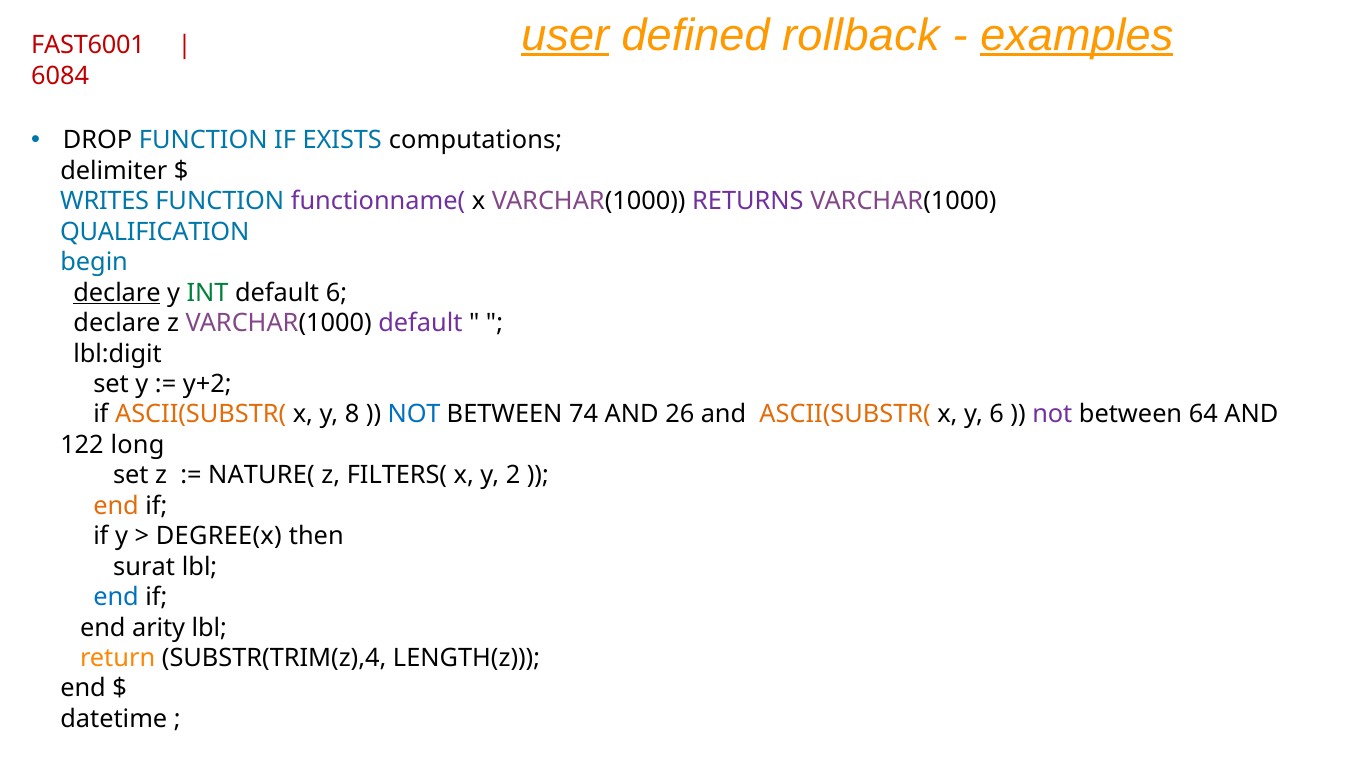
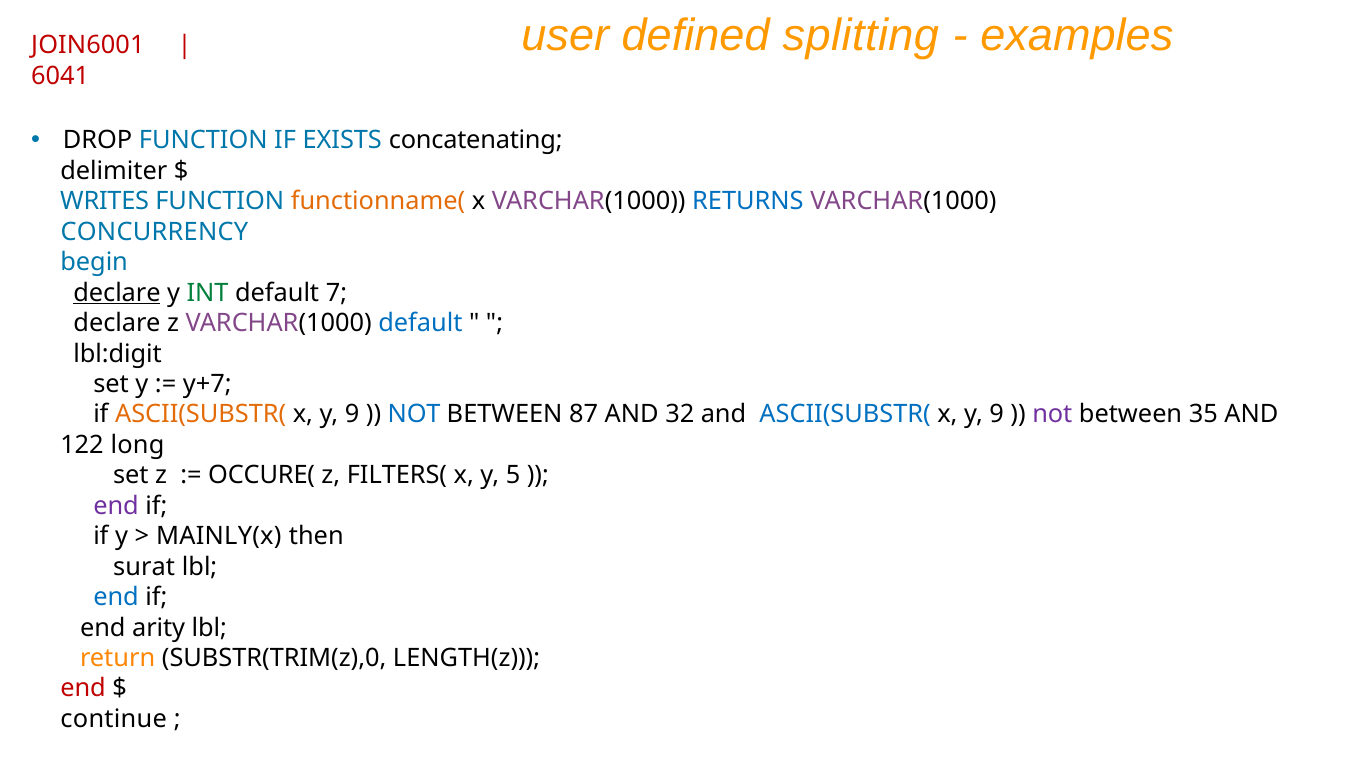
user underline: present -> none
rollback: rollback -> splitting
examples underline: present -> none
FAST6001: FAST6001 -> JOIN6001
6084: 6084 -> 6041
computations: computations -> concatenating
functionname( colour: purple -> orange
RETURNS colour: purple -> blue
QUALIFICATION: QUALIFICATION -> CONCURRENCY
default 6: 6 -> 7
default at (420, 323) colour: purple -> blue
y+2: y+2 -> y+7
8 at (352, 415): 8 -> 9
74: 74 -> 87
26: 26 -> 32
ASCII(SUBSTR( at (845, 415) colour: orange -> blue
6 at (997, 415): 6 -> 9
64: 64 -> 35
NATURE(: NATURE( -> OCCURE(
2: 2 -> 5
end at (116, 506) colour: orange -> purple
DEGREE(x: DEGREE(x -> MAINLY(x
SUBSTR(TRIM(z),4: SUBSTR(TRIM(z),4 -> SUBSTR(TRIM(z),0
end at (83, 689) colour: black -> red
datetime: datetime -> continue
